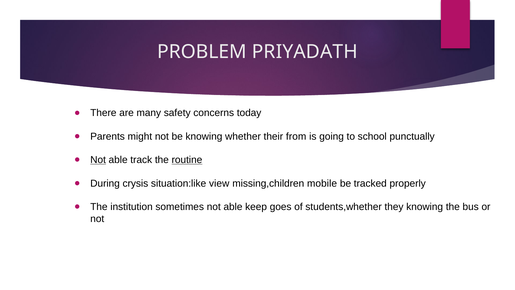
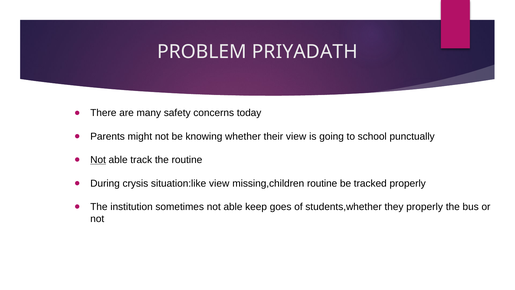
their from: from -> view
routine at (187, 160) underline: present -> none
missing,children mobile: mobile -> routine
they knowing: knowing -> properly
